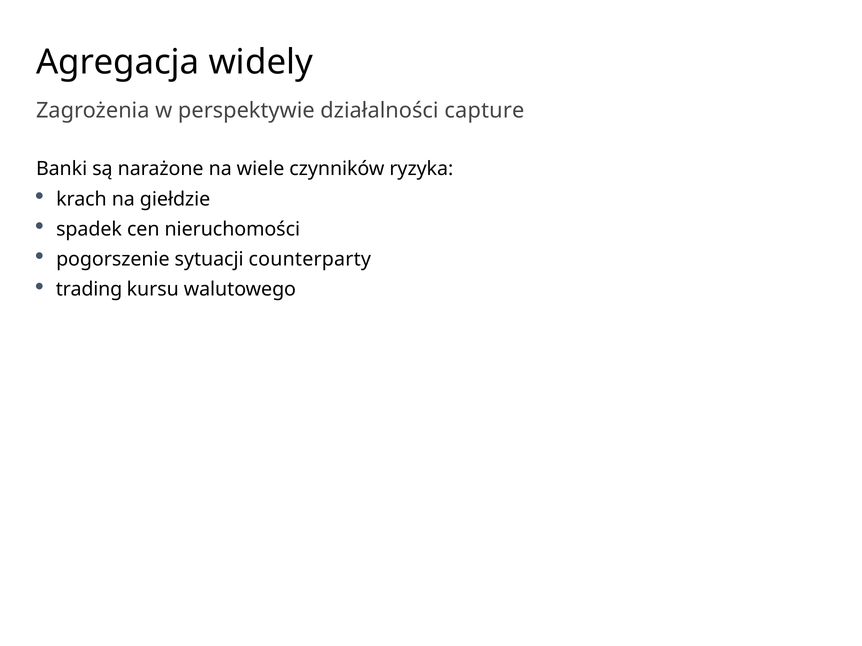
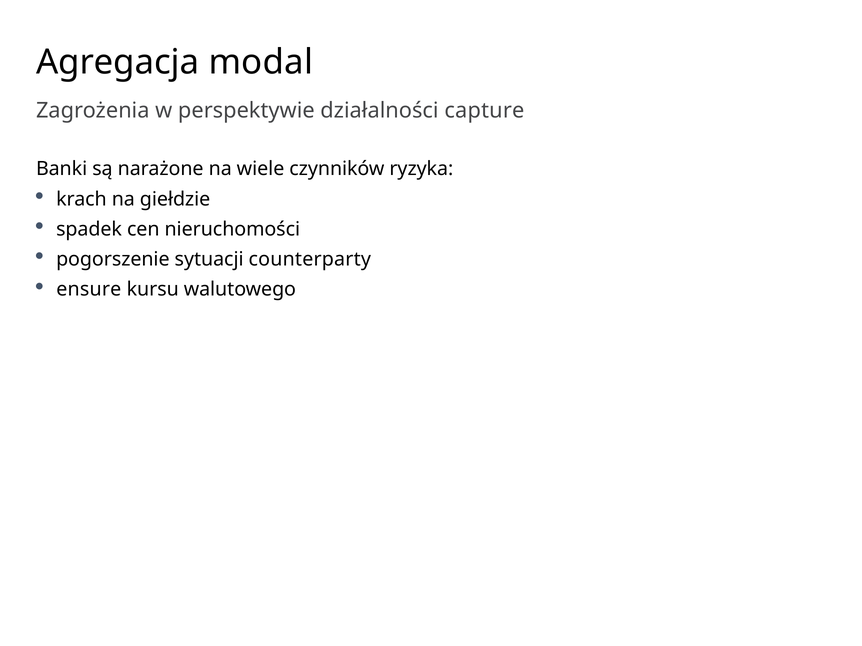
widely: widely -> modal
trading: trading -> ensure
